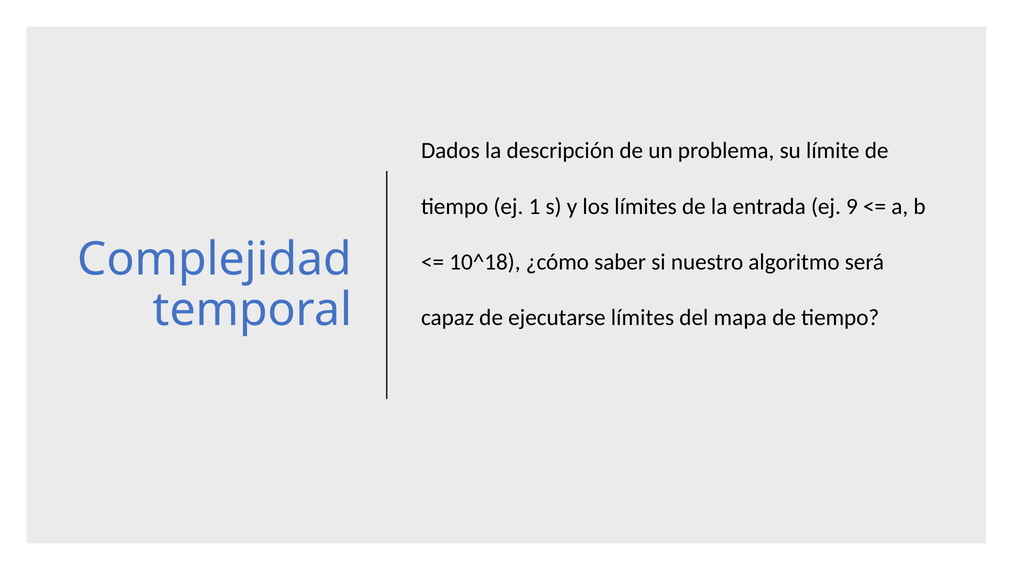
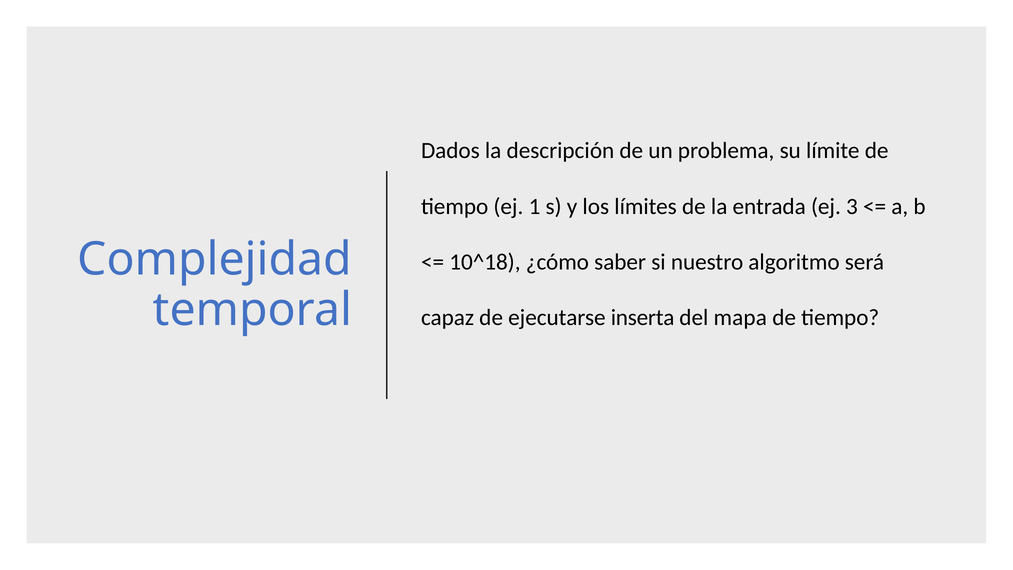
9: 9 -> 3
ejecutarse límites: límites -> inserta
